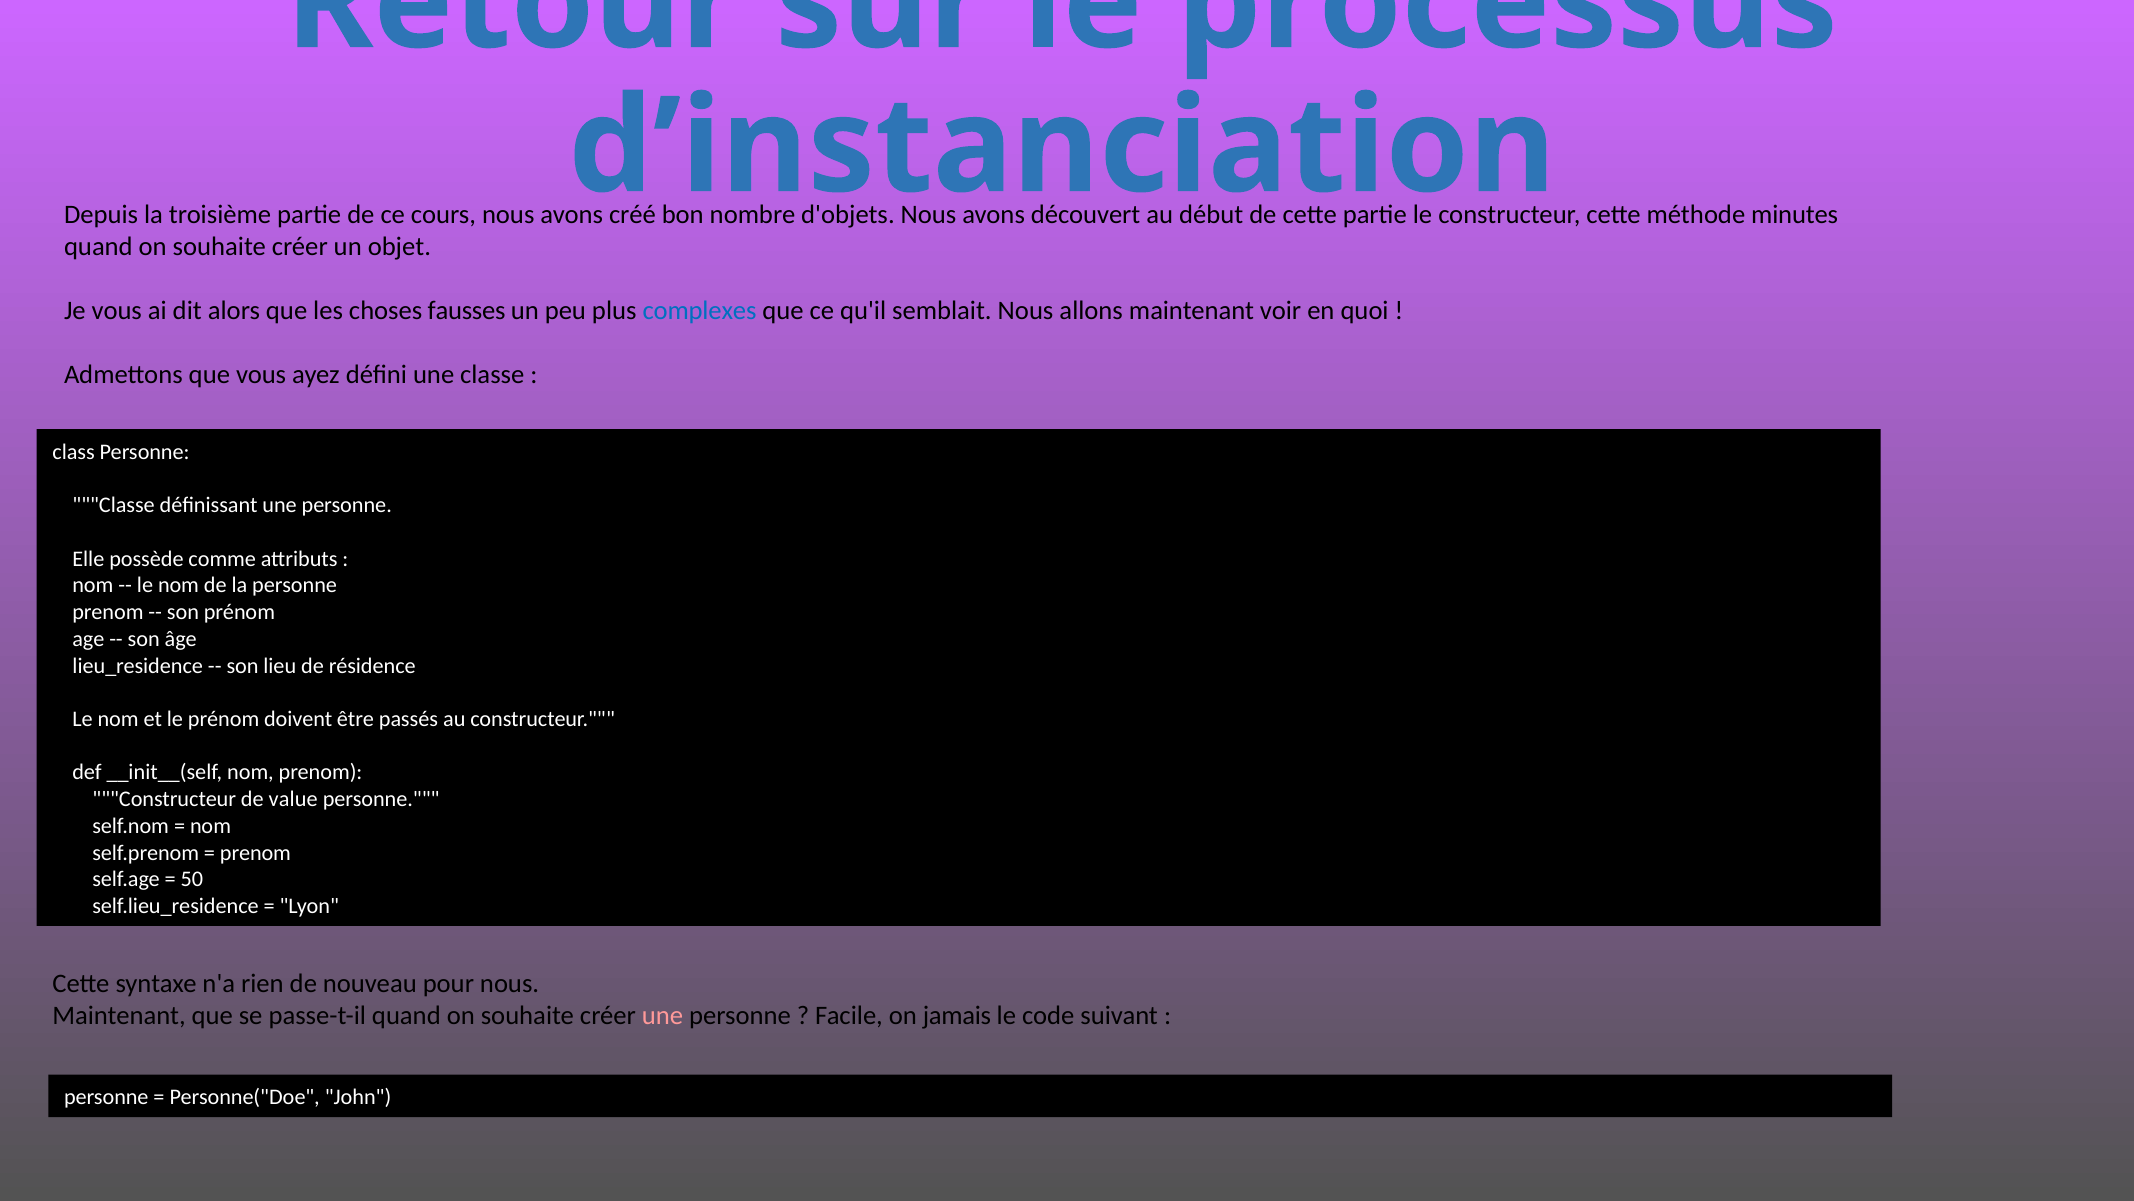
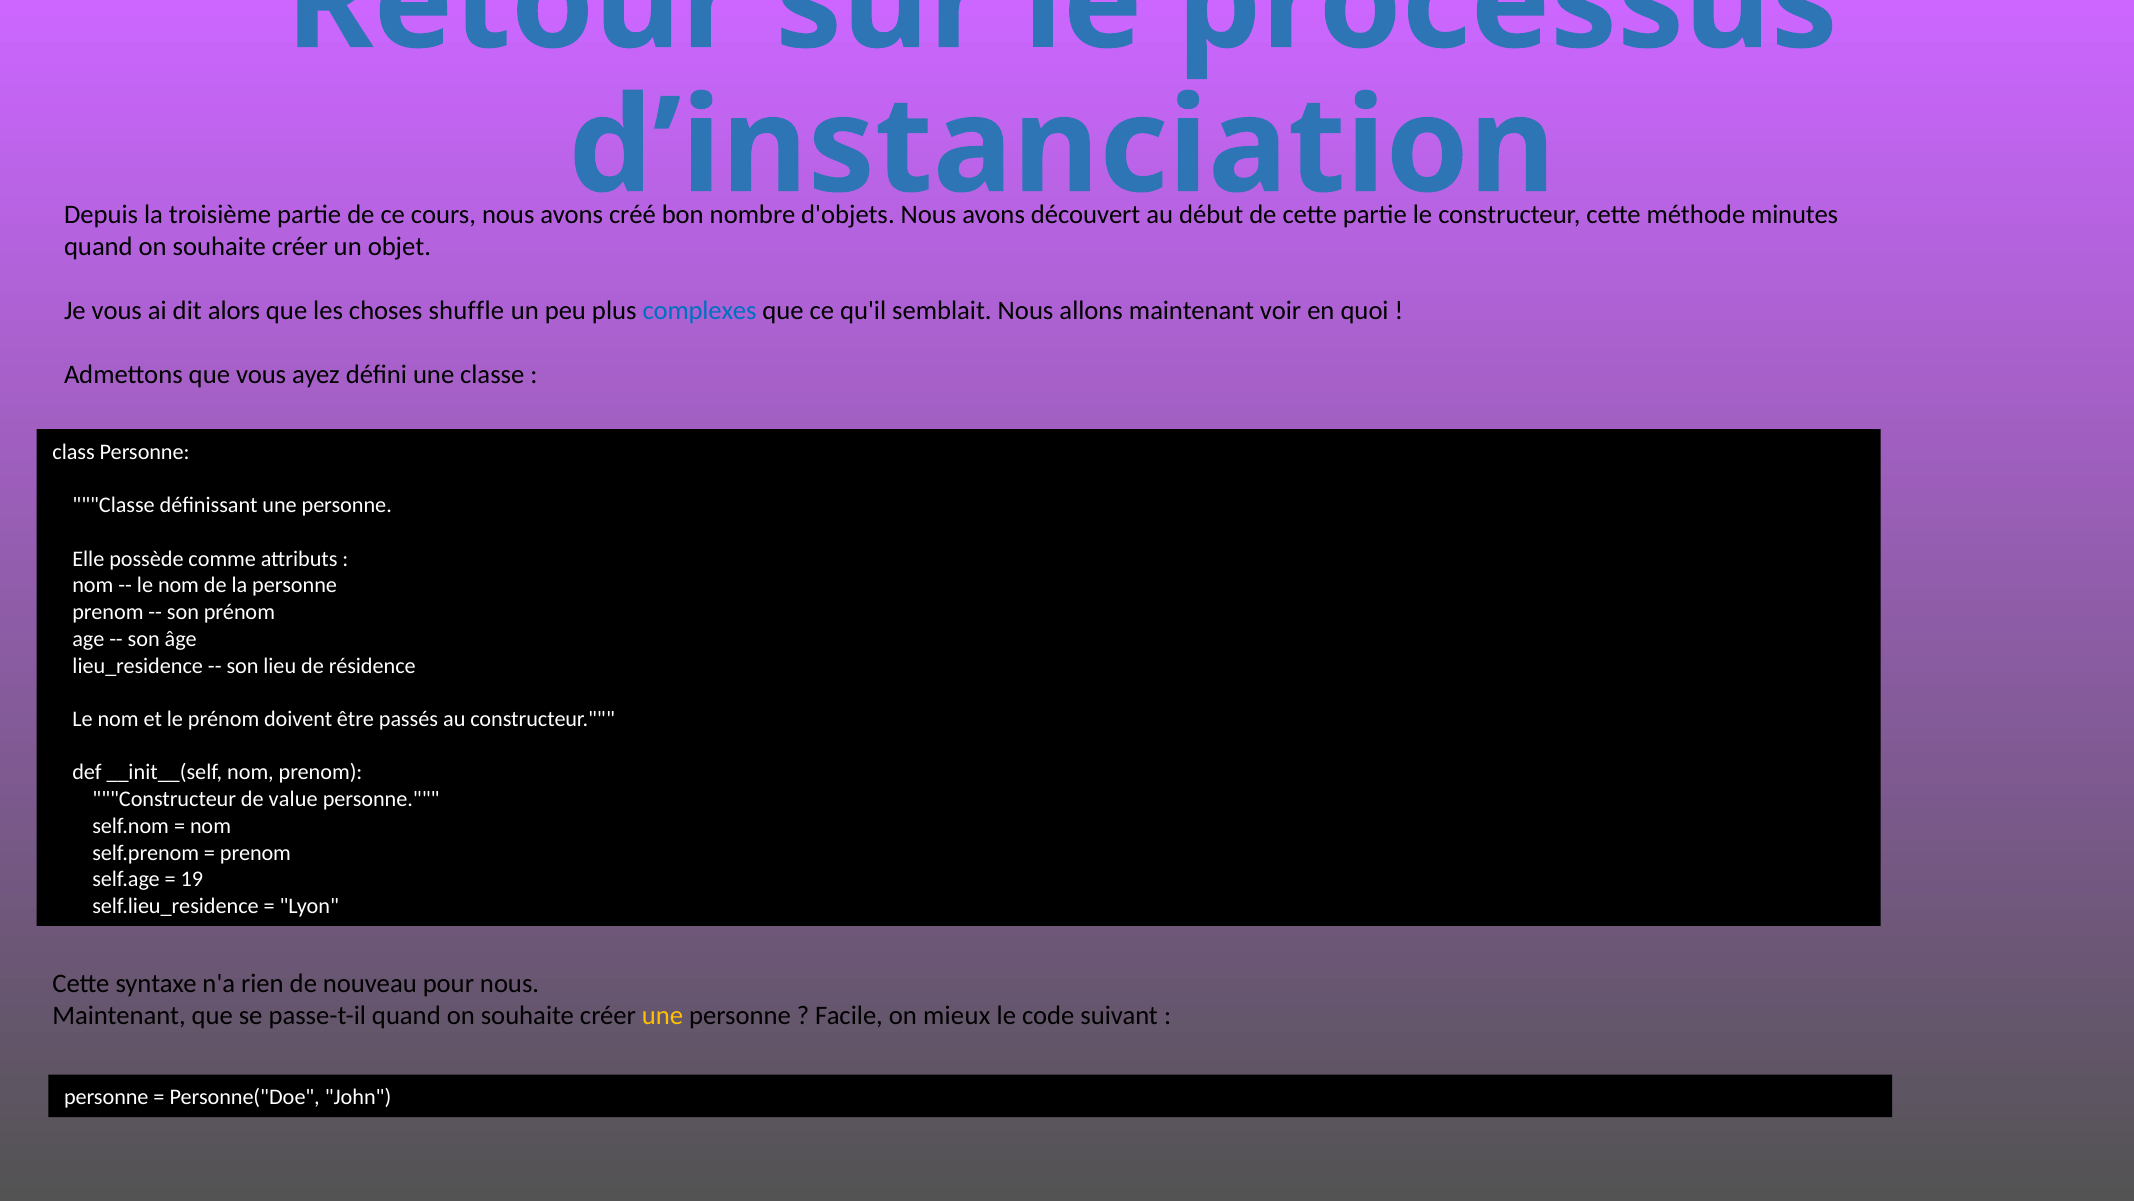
fausses: fausses -> shuffle
50: 50 -> 19
une at (662, 1015) colour: pink -> yellow
jamais: jamais -> mieux
